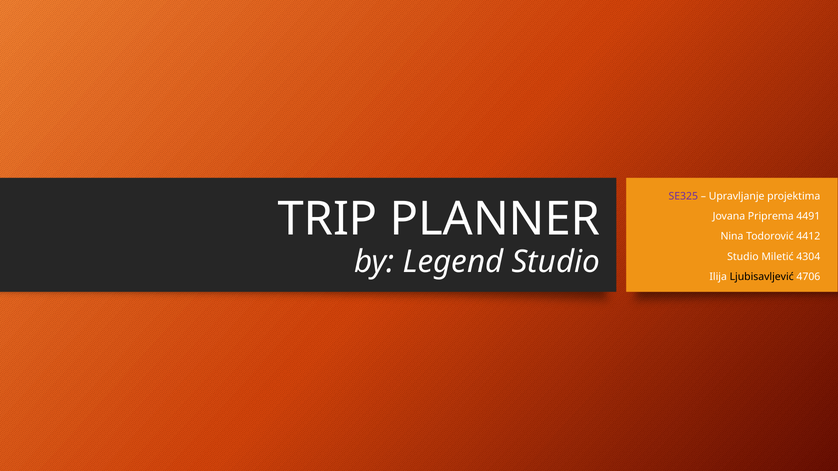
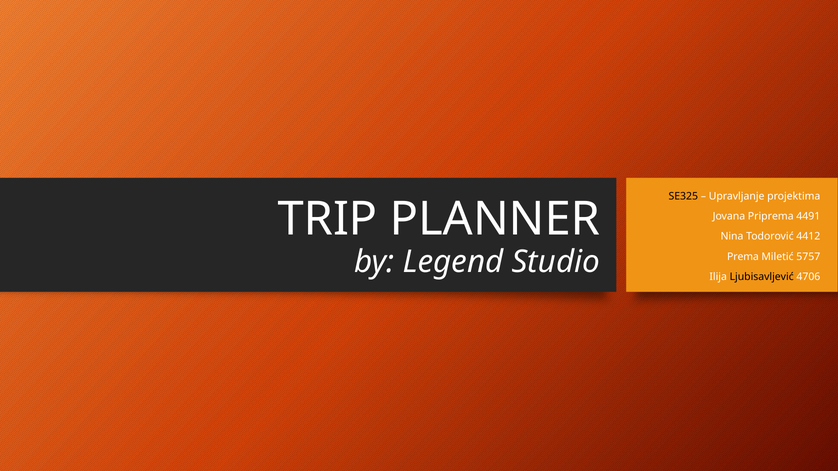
SE325 colour: purple -> black
Studio at (743, 257): Studio -> Prema
4304: 4304 -> 5757
